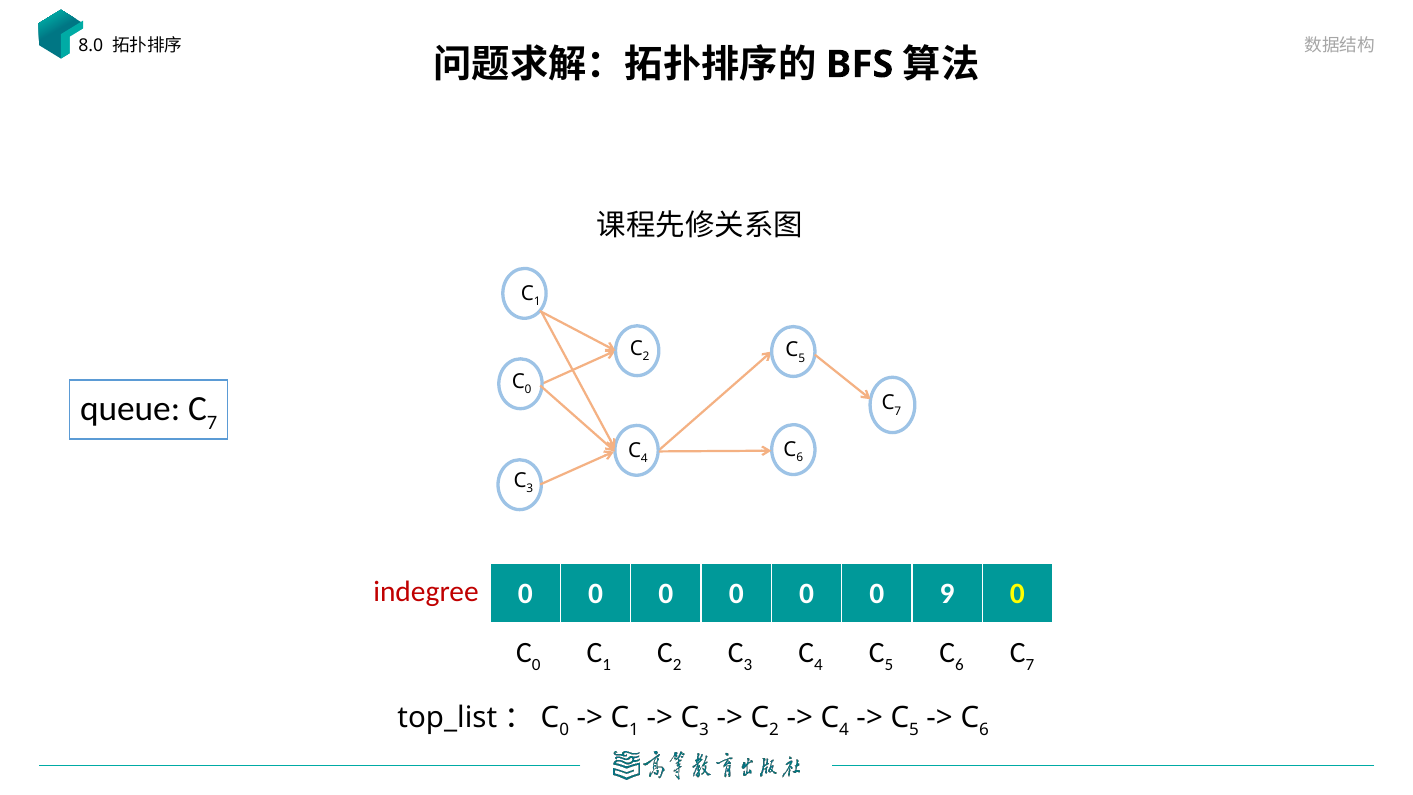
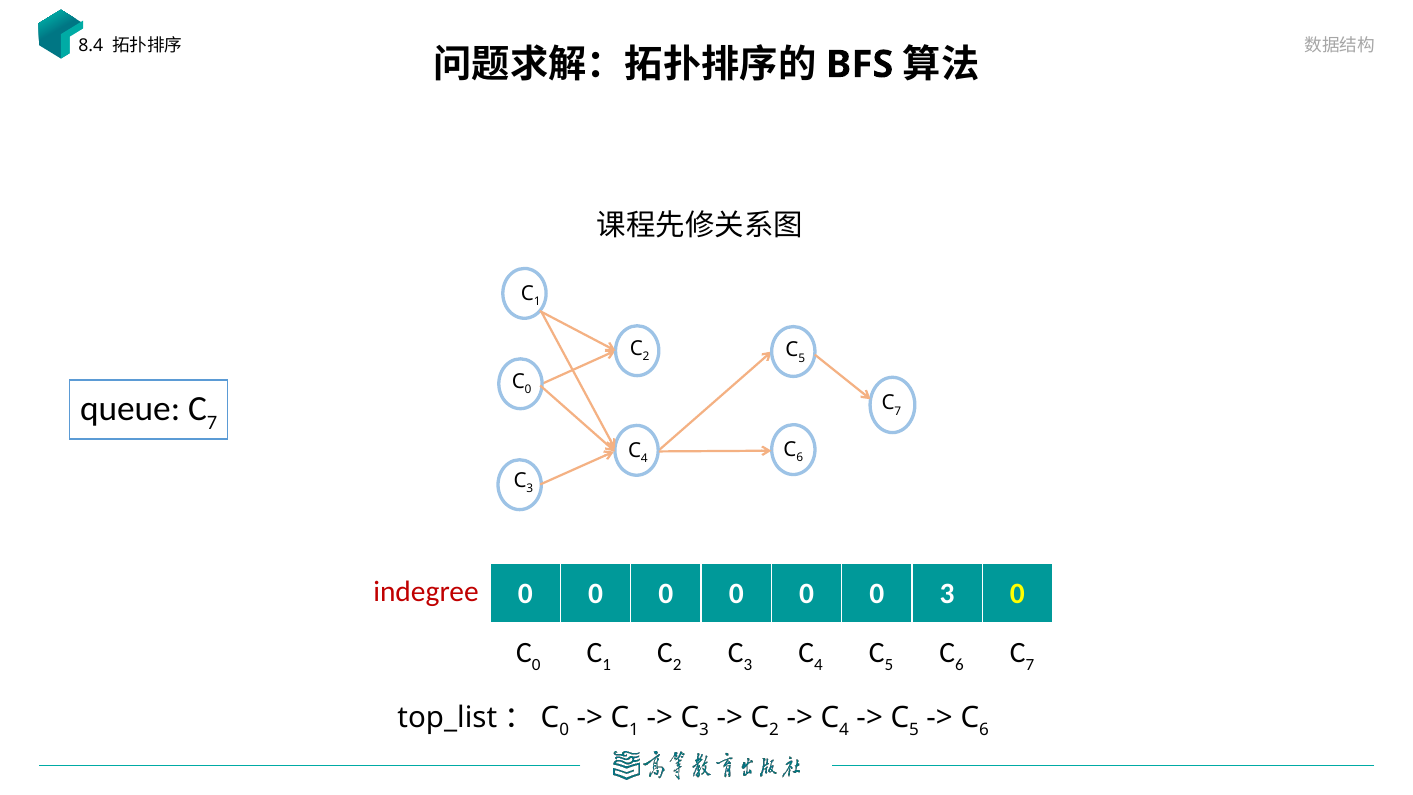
8.0: 8.0 -> 8.4
0 9: 9 -> 3
